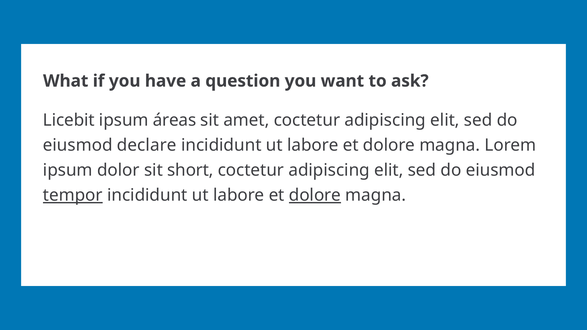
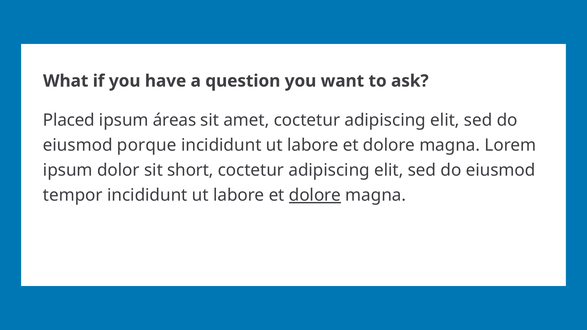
Licebit: Licebit -> Placed
declare: declare -> porque
tempor underline: present -> none
